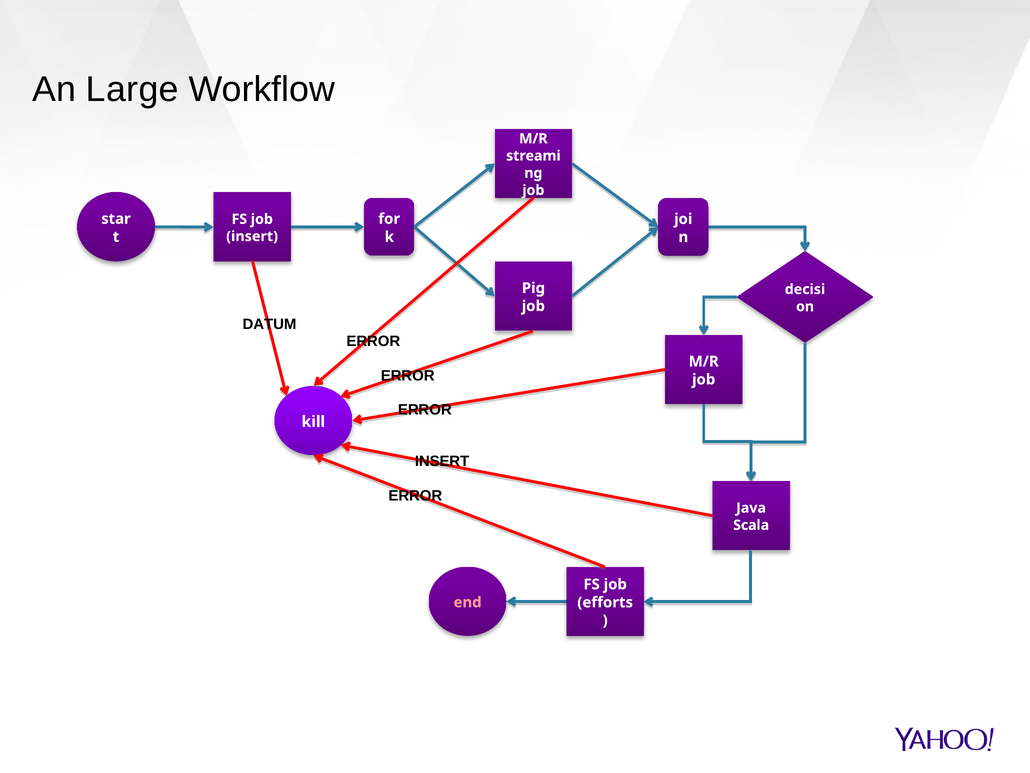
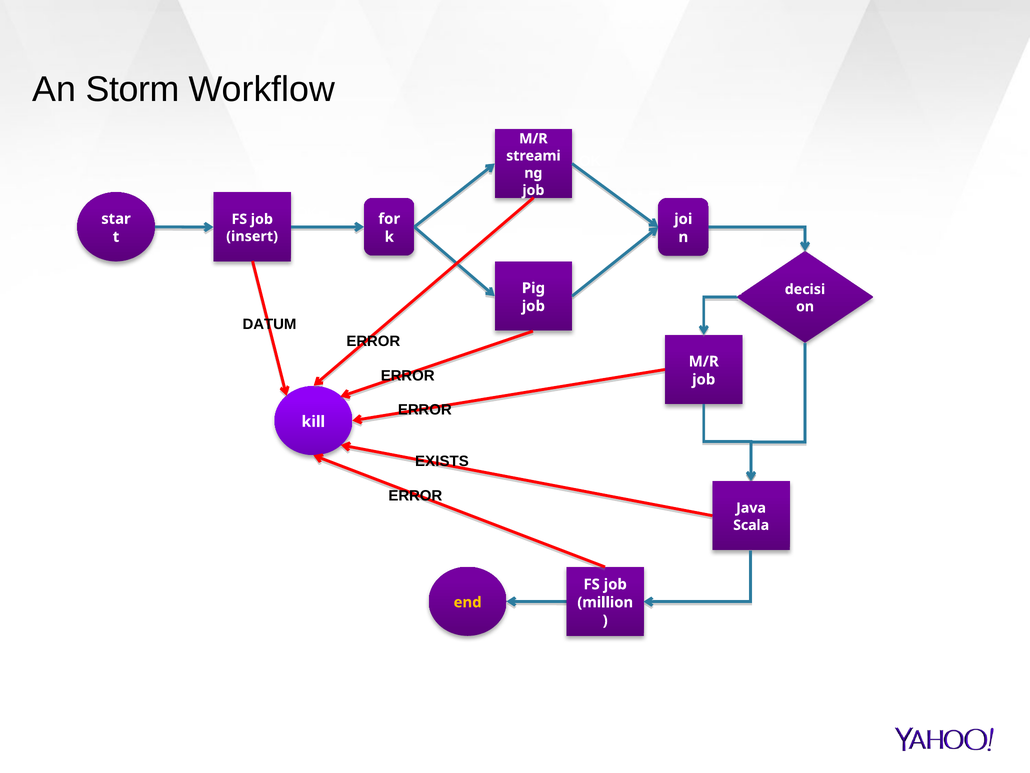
Large: Large -> Storm
INSERT at (442, 461): INSERT -> EXISTS
end colour: pink -> yellow
efforts: efforts -> million
